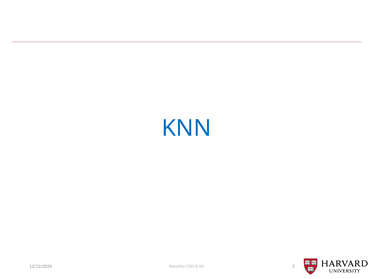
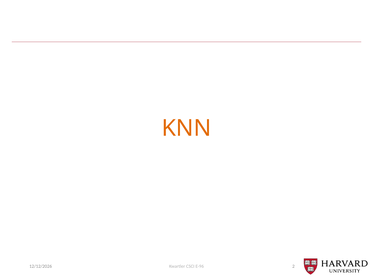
KNN colour: blue -> orange
